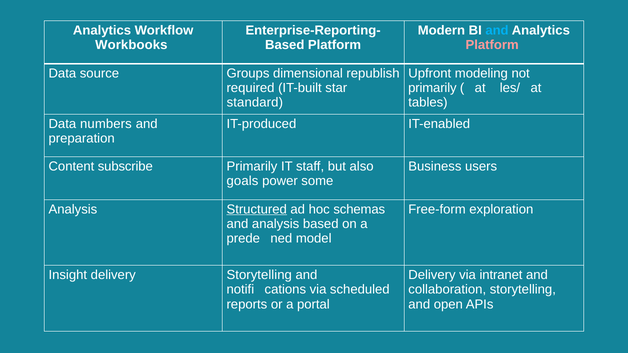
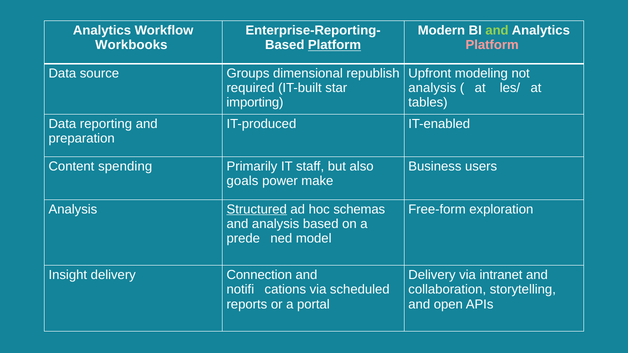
and at (497, 31) colour: light blue -> light green
Platform at (334, 45) underline: none -> present
primarily at (432, 88): primarily -> analysis
standard: standard -> importing
numbers: numbers -> reporting
subscribe: subscribe -> spending
some: some -> make
delivery Storytelling: Storytelling -> Connection
